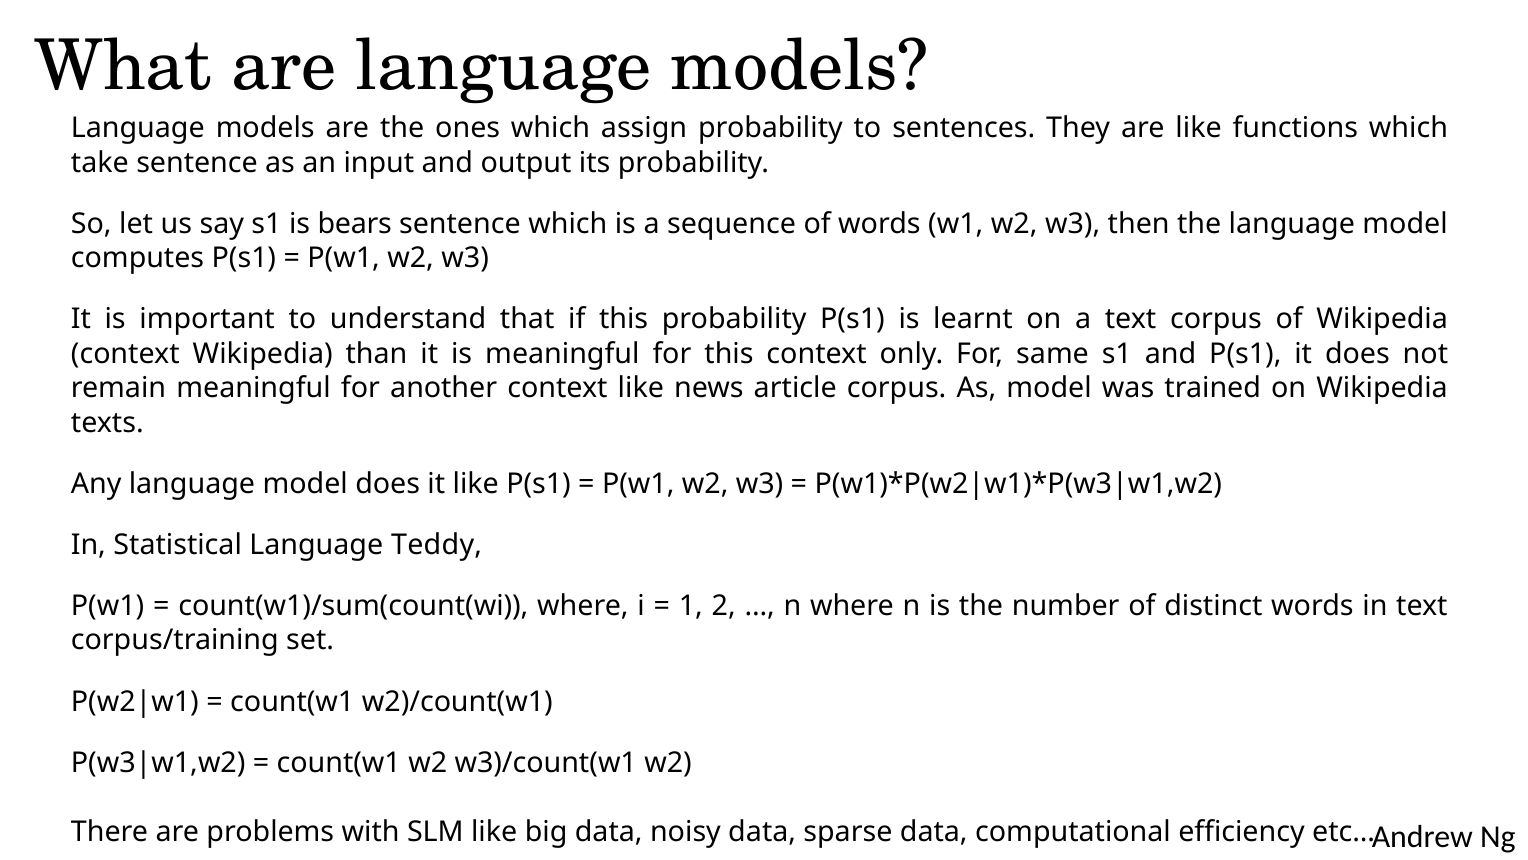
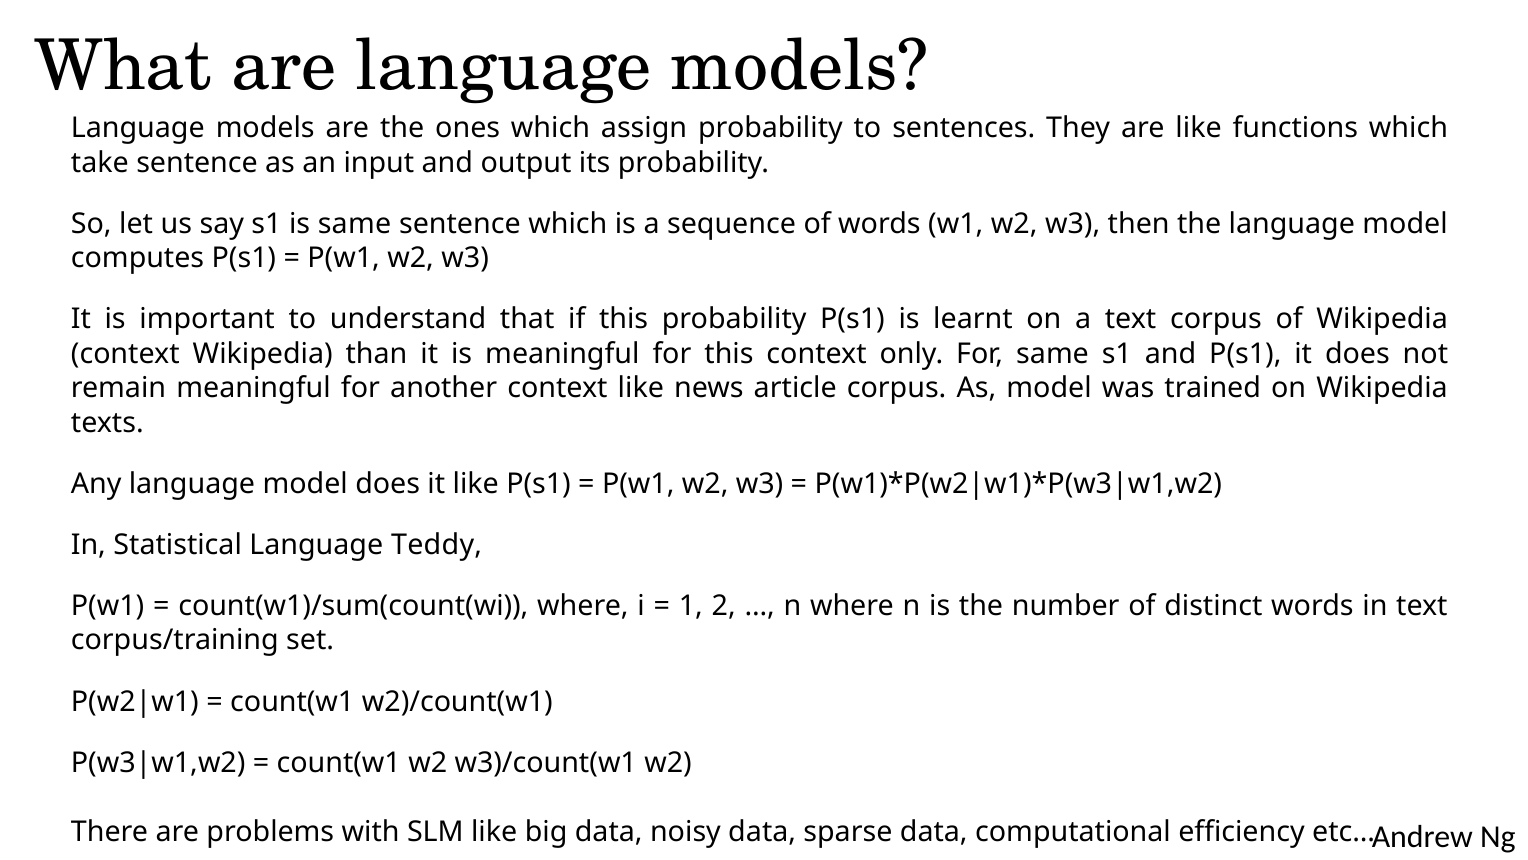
is bears: bears -> same
